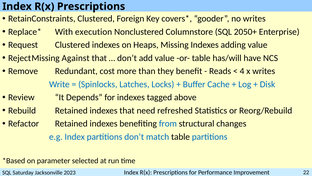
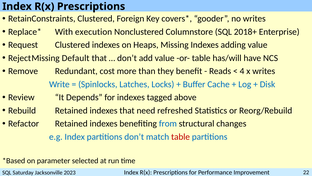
2050+: 2050+ -> 2018+
Against: Against -> Default
table at (181, 136) colour: black -> red
